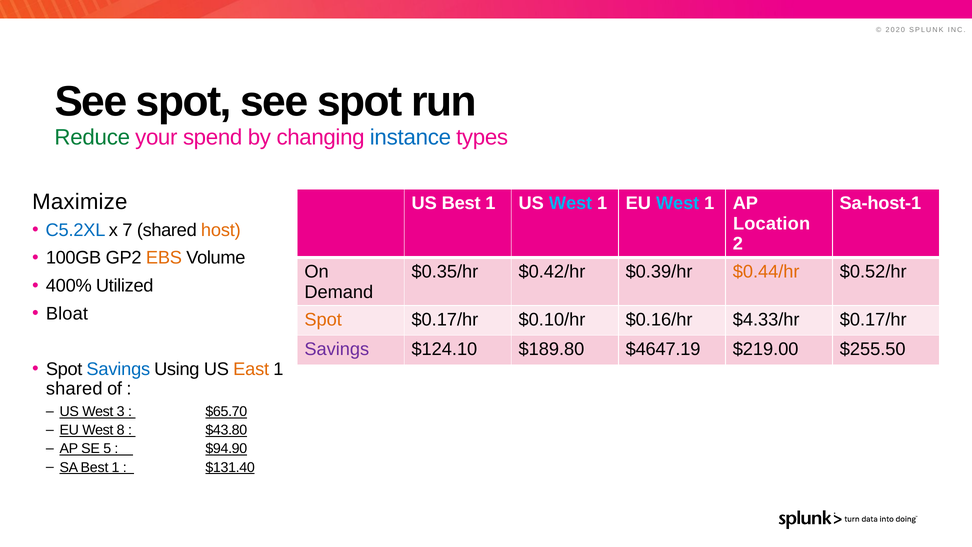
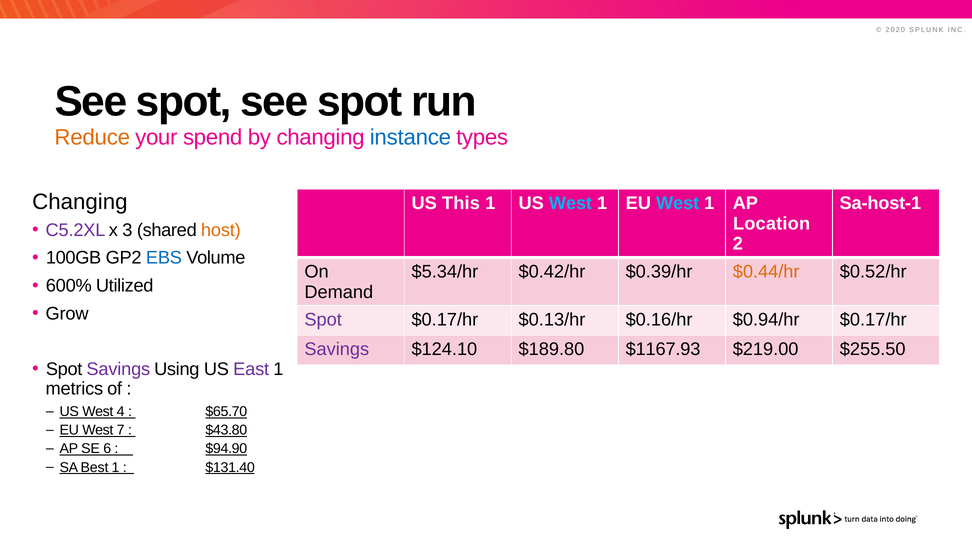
Reduce colour: green -> orange
Maximize at (80, 202): Maximize -> Changing
US Best: Best -> This
C5.2XL colour: blue -> purple
7: 7 -> 3
EBS colour: orange -> blue
$0.35/hr: $0.35/hr -> $5.34/hr
400%: 400% -> 600%
Bloat: Bloat -> Grow
Spot at (323, 320) colour: orange -> purple
$0.10/hr: $0.10/hr -> $0.13/hr
$4.33/hr: $4.33/hr -> $0.94/hr
$4647.19: $4647.19 -> $1167.93
Savings at (118, 369) colour: blue -> purple
East colour: orange -> purple
shared at (74, 389): shared -> metrics
3: 3 -> 4
8: 8 -> 7
5: 5 -> 6
